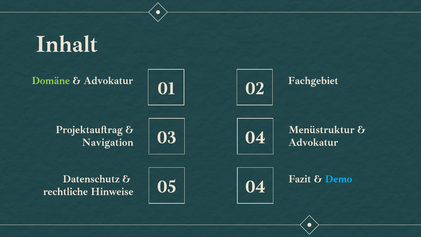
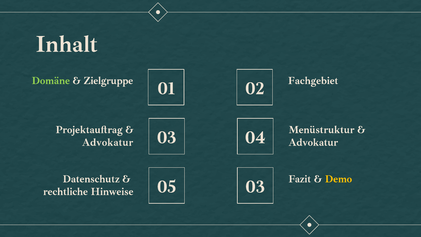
Advokatur at (108, 81): Advokatur -> Zielgruppe
Navigation at (108, 142): Navigation -> Advokatur
Demo colour: light blue -> yellow
05 04: 04 -> 03
